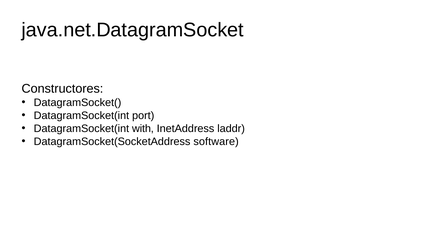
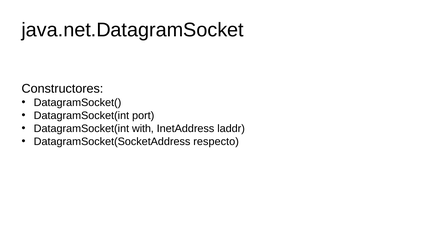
software: software -> respecto
